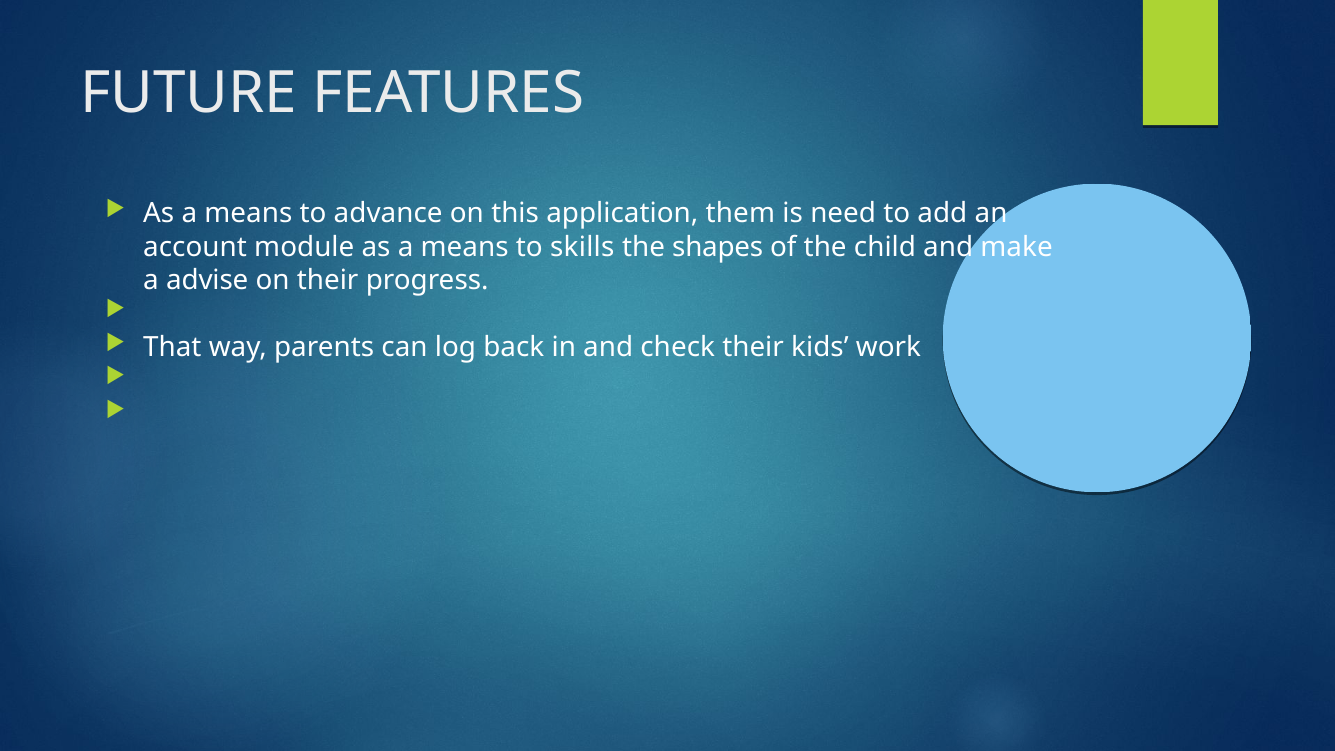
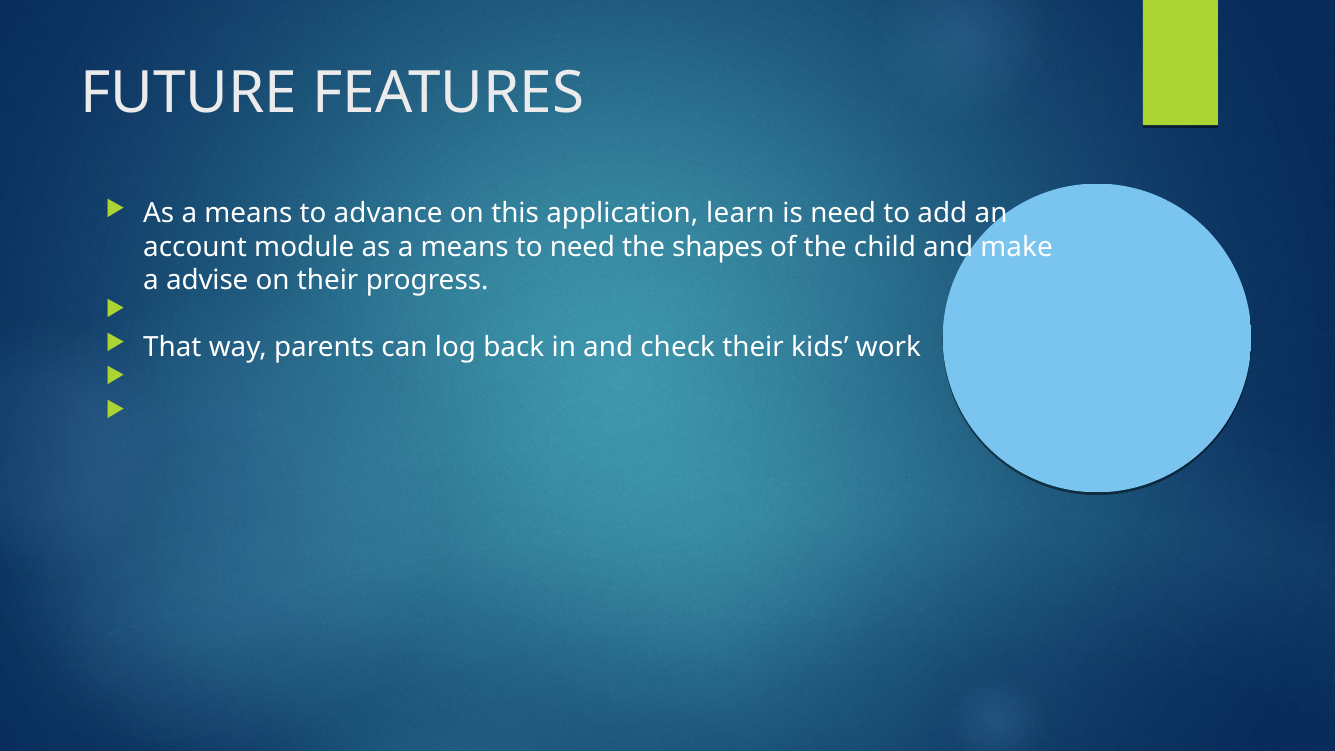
them: them -> learn
to skills: skills -> need
